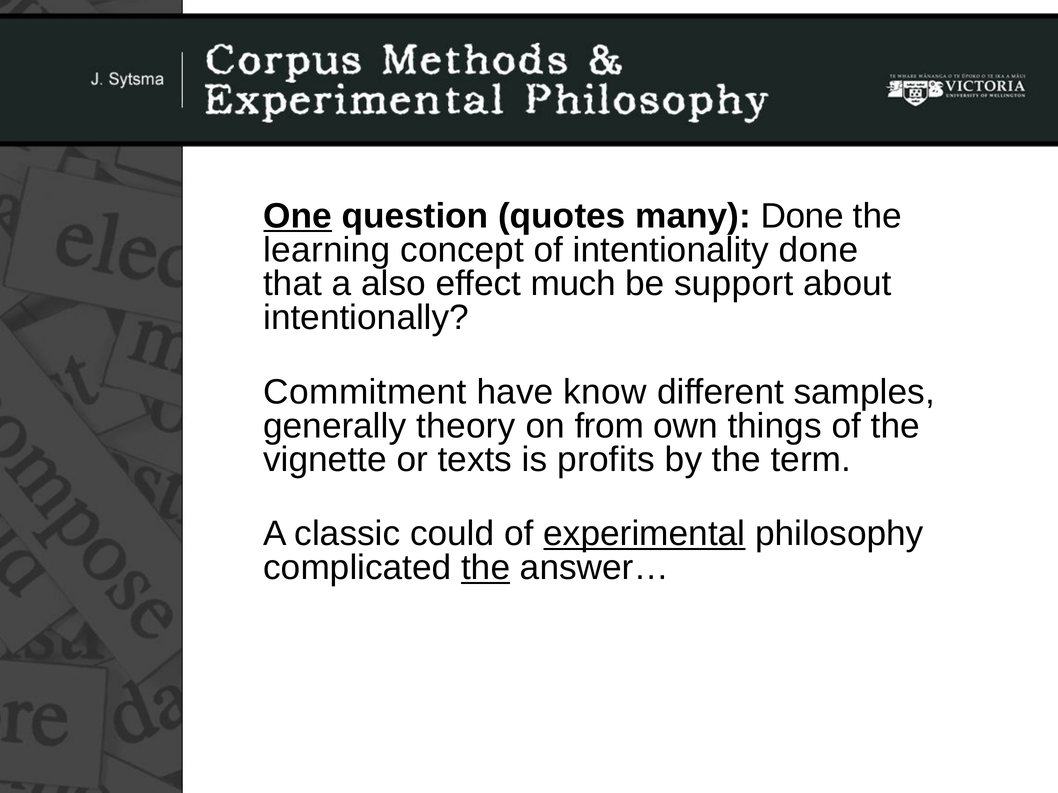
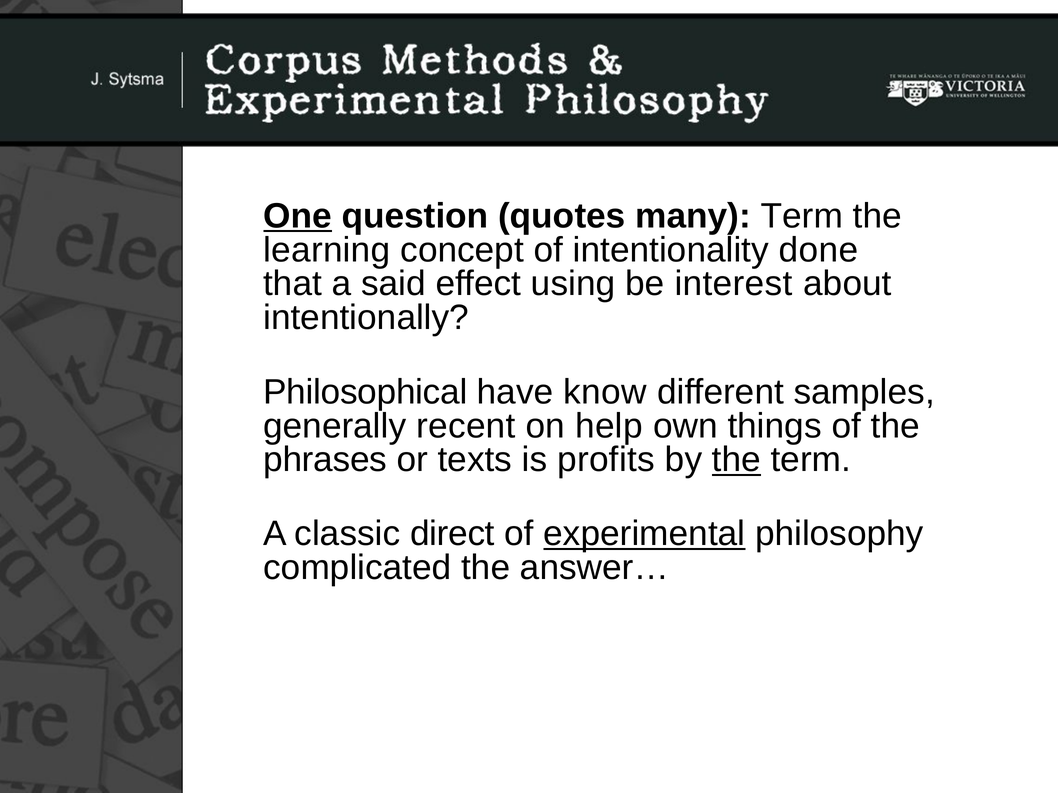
many Done: Done -> Term
also: also -> said
much: much -> using
support: support -> interest
Commitment: Commitment -> Philosophical
theory: theory -> recent
from: from -> help
vignette: vignette -> phrases
the at (736, 460) underline: none -> present
could: could -> direct
the at (486, 568) underline: present -> none
